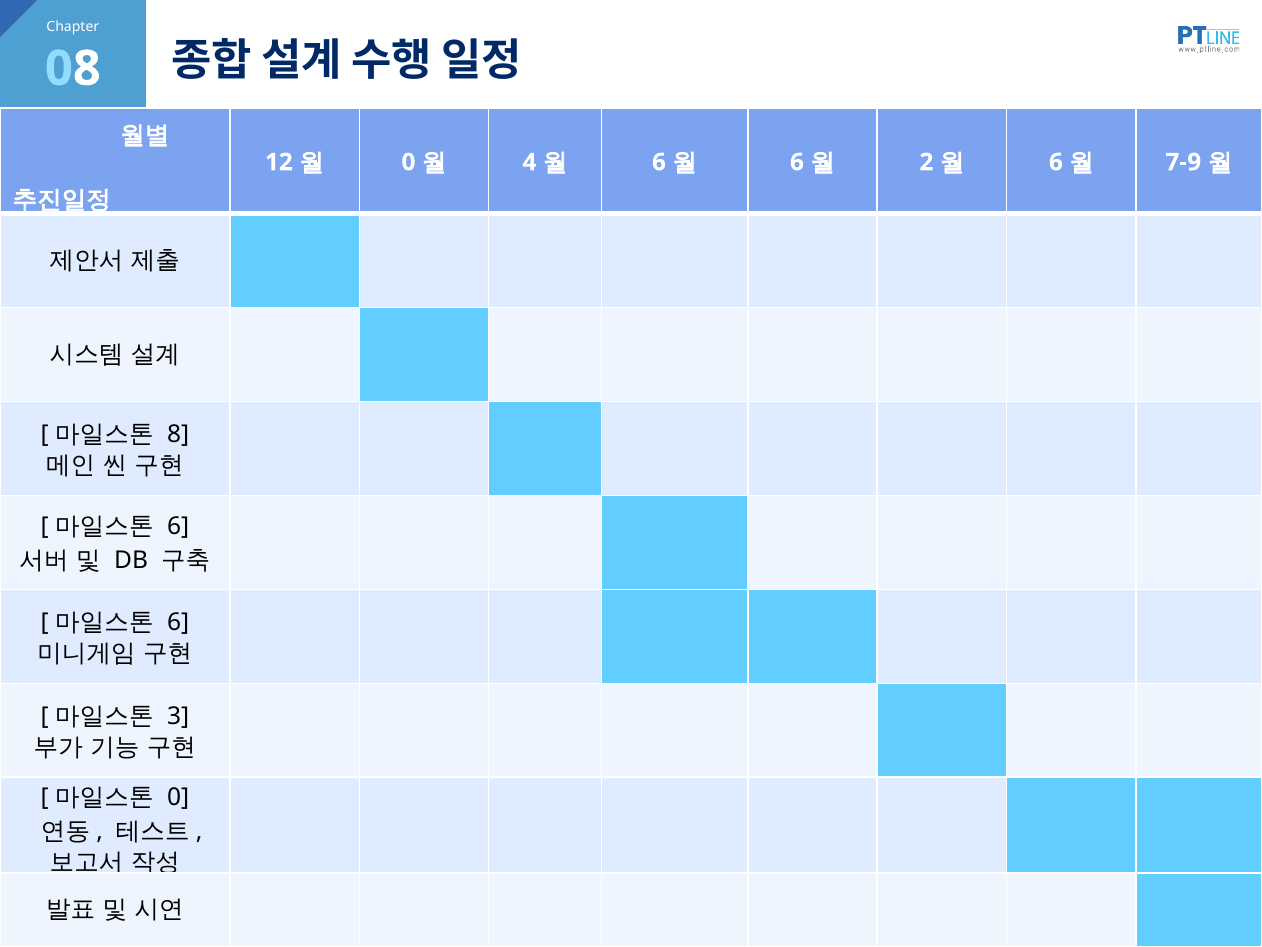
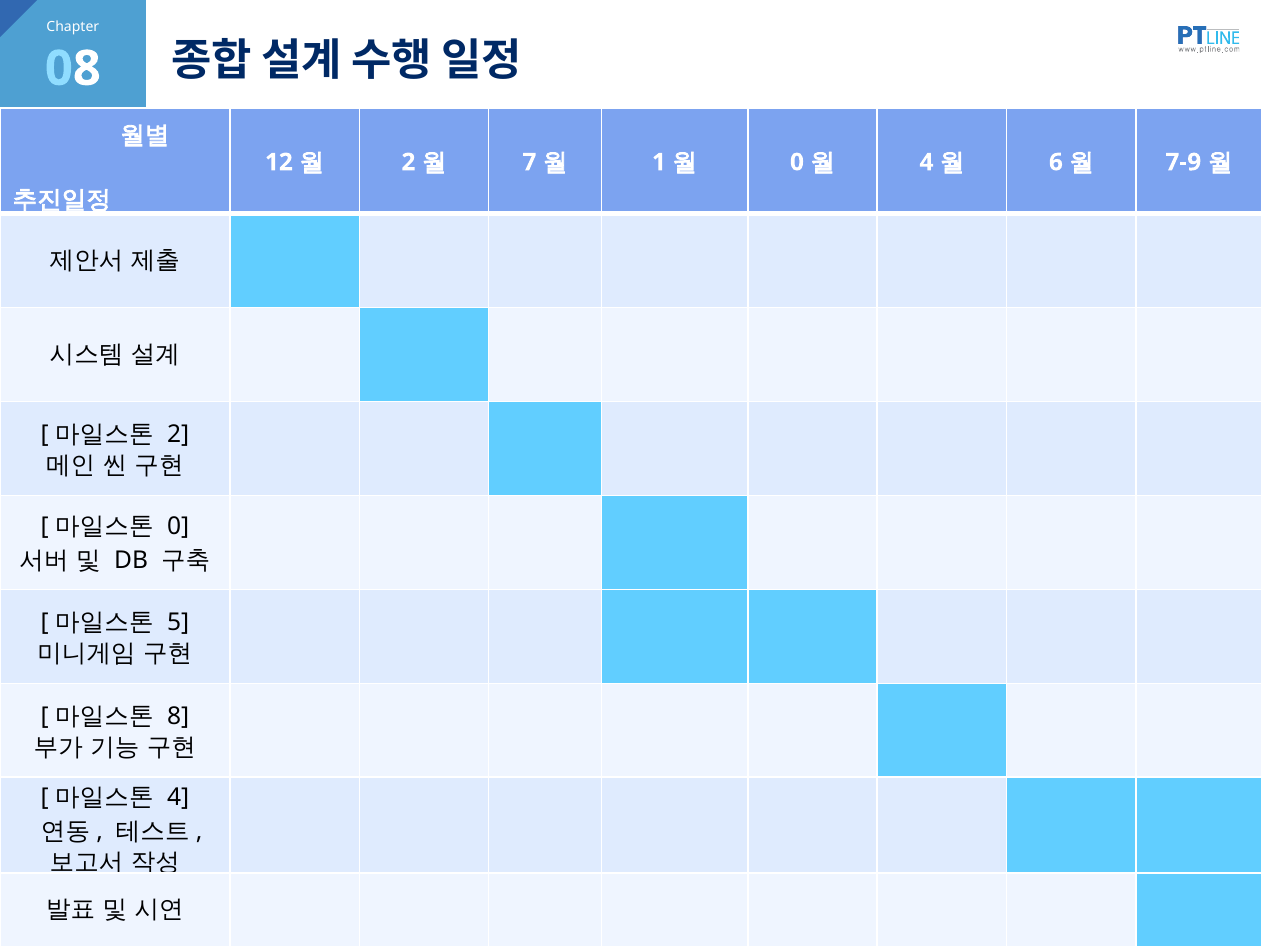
0 at (408, 162): 0 -> 2
4: 4 -> 7
6 at (659, 162): 6 -> 1
6 at (797, 162): 6 -> 0
2 at (926, 162): 2 -> 4
8 at (178, 434): 8 -> 2
6 at (178, 527): 6 -> 0
6 at (178, 622): 6 -> 5
3: 3 -> 8
0 at (178, 797): 0 -> 4
